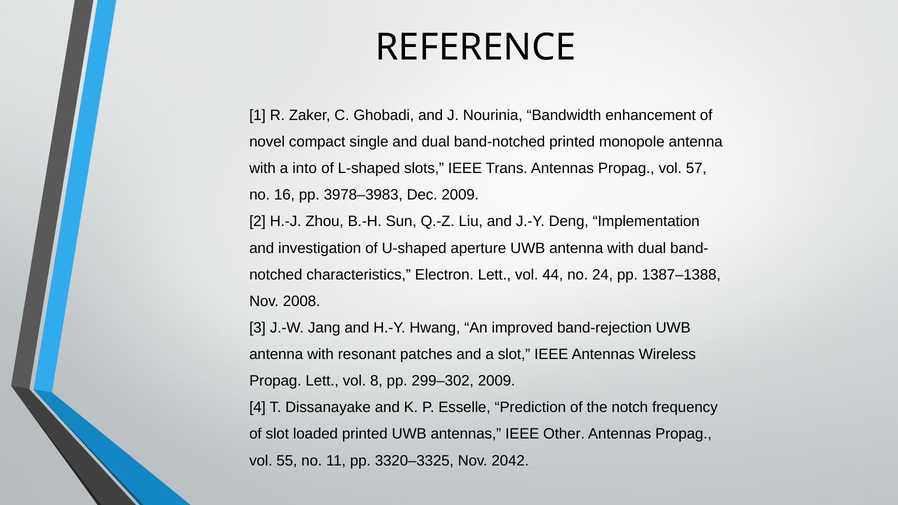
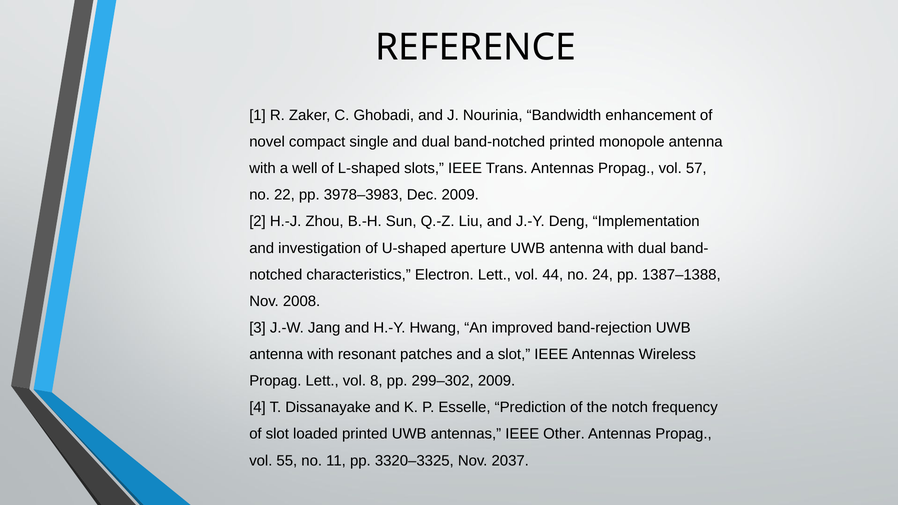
into: into -> well
16: 16 -> 22
2042: 2042 -> 2037
